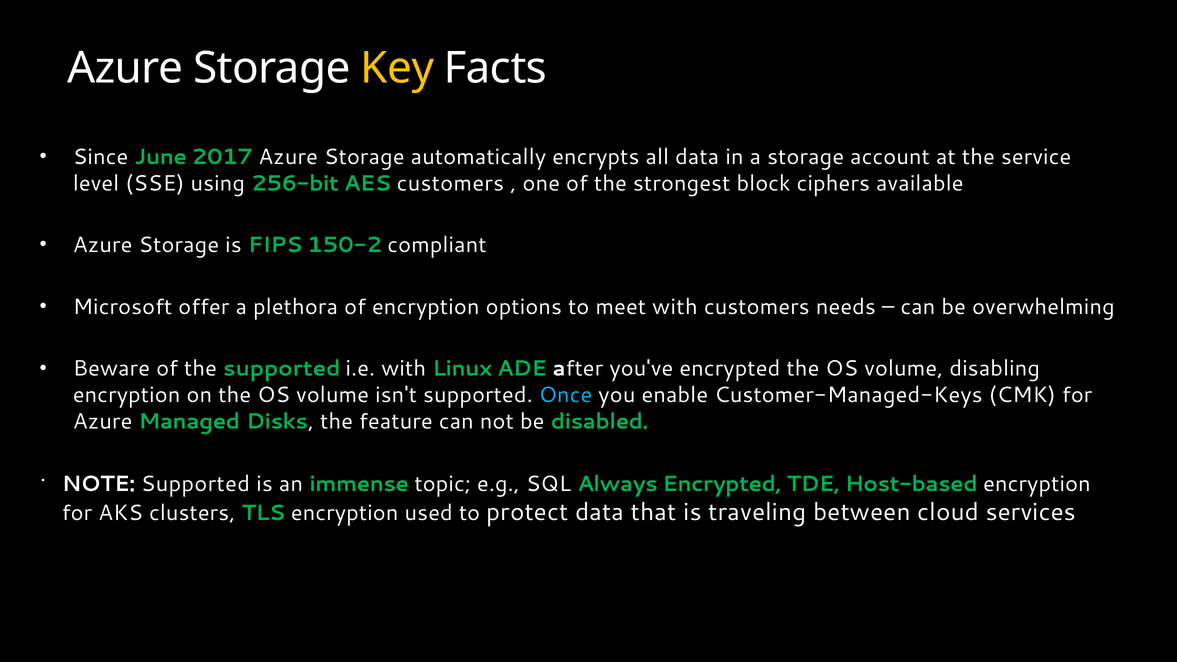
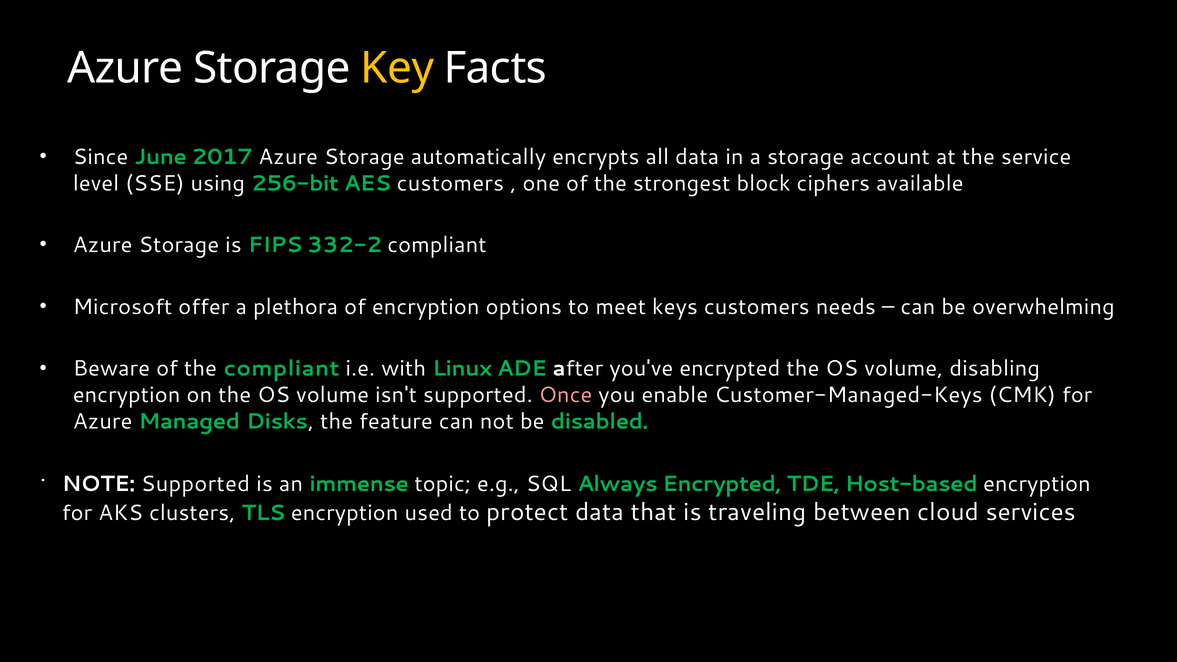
150-2: 150-2 -> 332-2
meet with: with -> keys
the supported: supported -> compliant
Once colour: light blue -> pink
